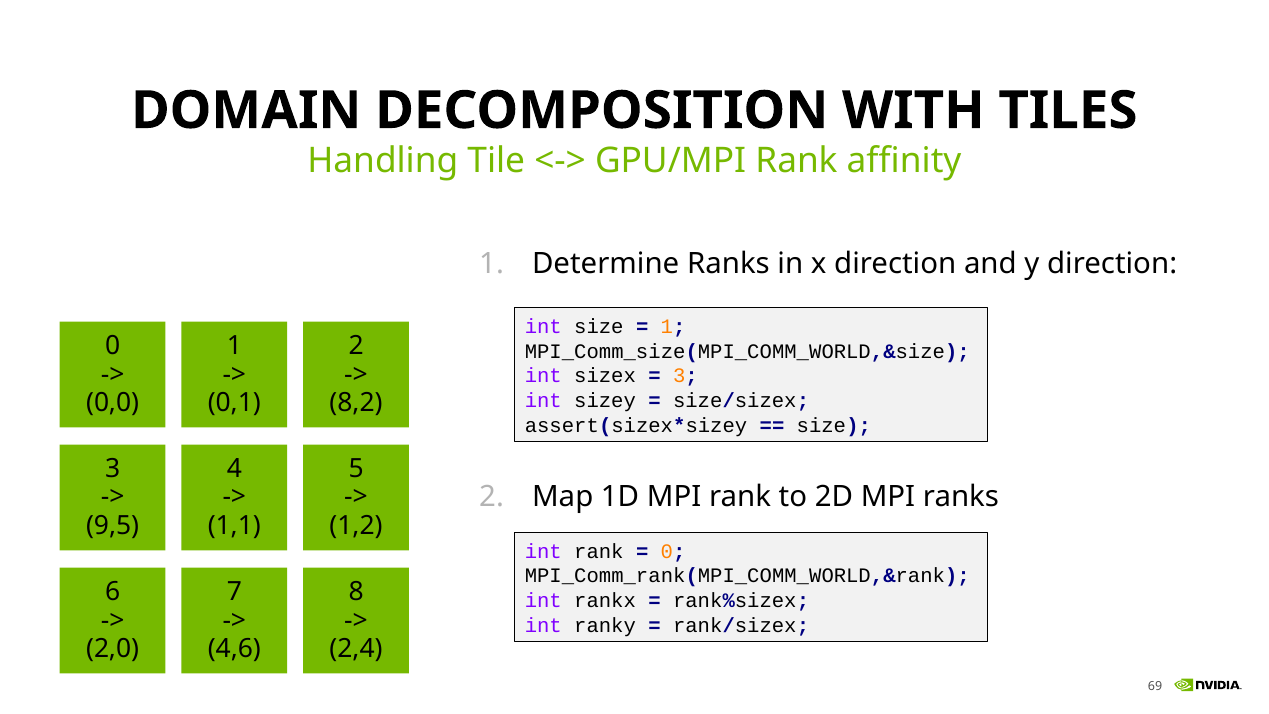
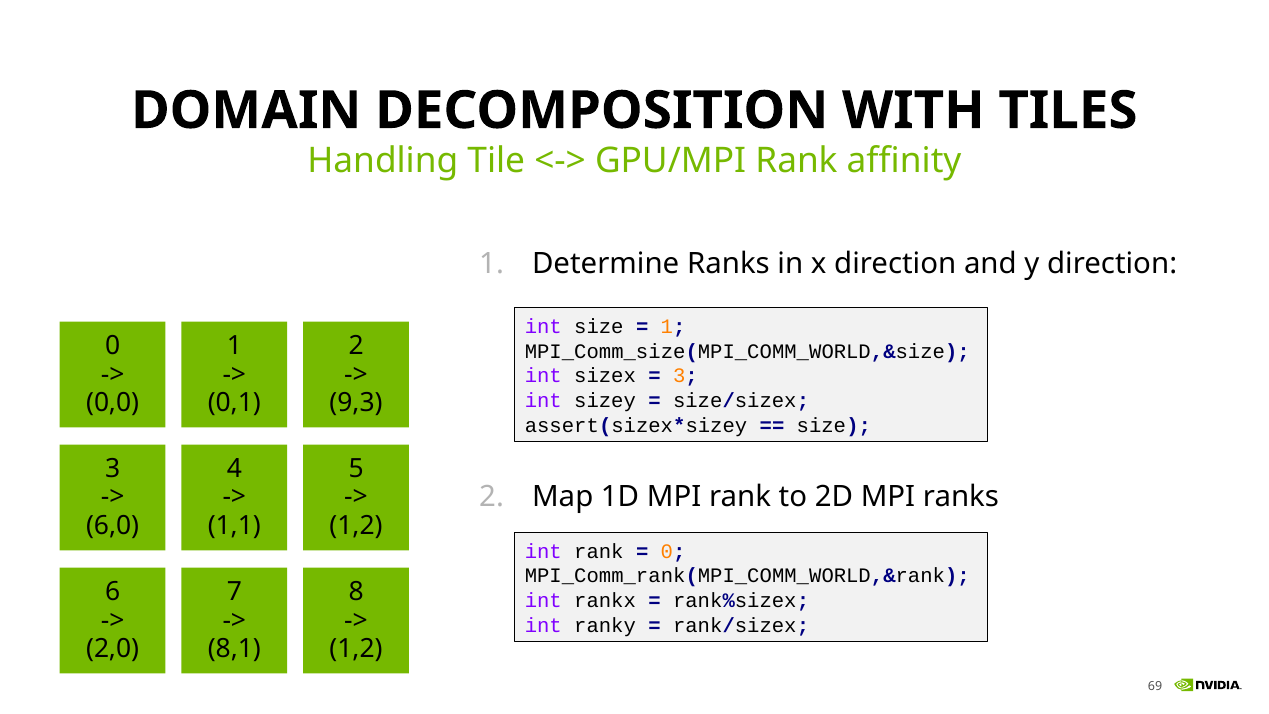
8,2: 8,2 -> 9,3
9,5: 9,5 -> 6,0
4,6: 4,6 -> 8,1
2,4 at (356, 649): 2,4 -> 1,2
